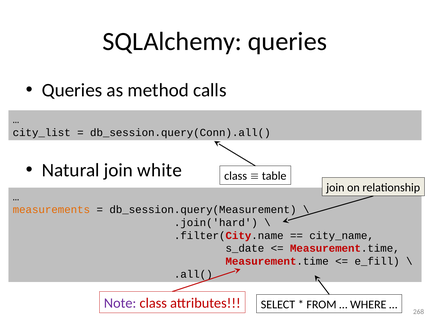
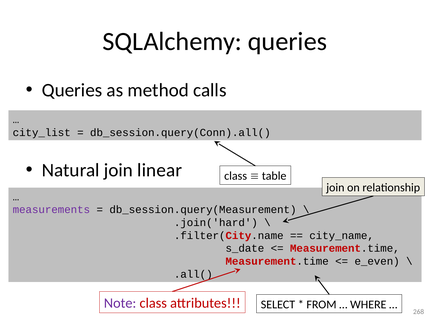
white: white -> linear
measurements colour: orange -> purple
e_fill: e_fill -> e_even
